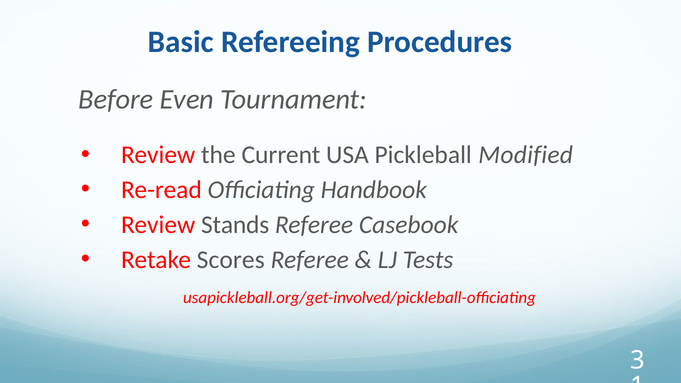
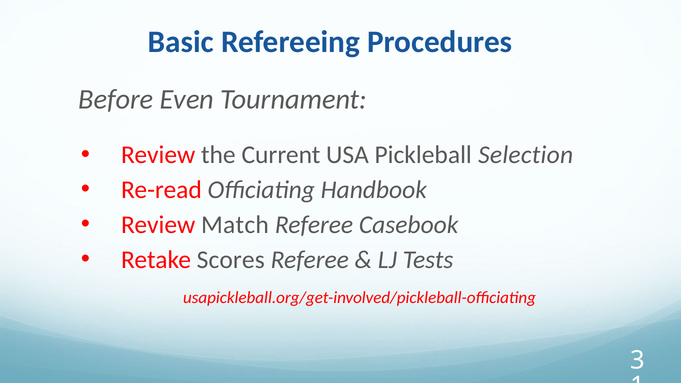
Modified: Modified -> Selection
Stands: Stands -> Match
